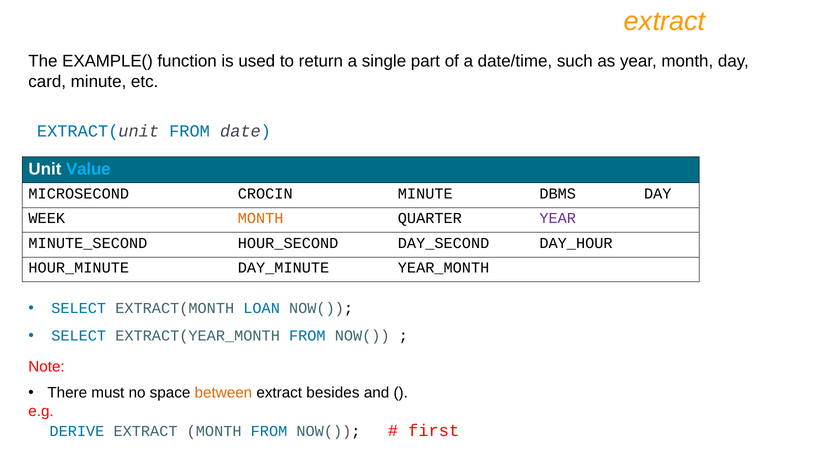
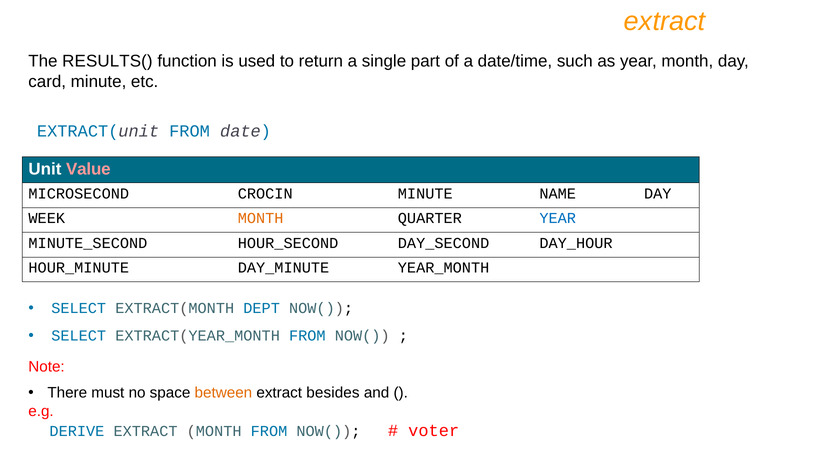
EXAMPLE(: EXAMPLE( -> RESULTS(
Value colour: light blue -> pink
DBMS: DBMS -> NAME
YEAR at (558, 219) colour: purple -> blue
LOAN: LOAN -> DEPT
first: first -> voter
